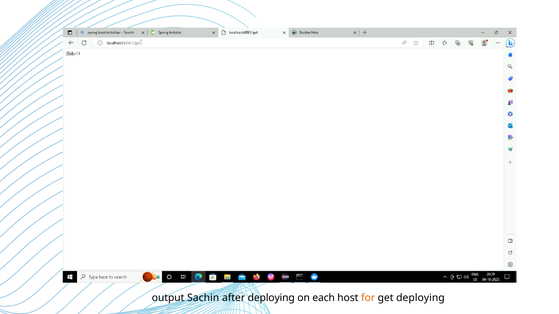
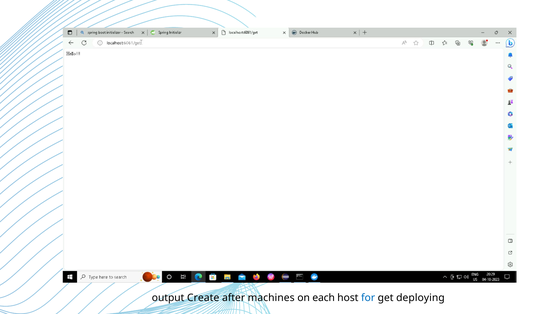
Sachin: Sachin -> Create
after deploying: deploying -> machines
for colour: orange -> blue
